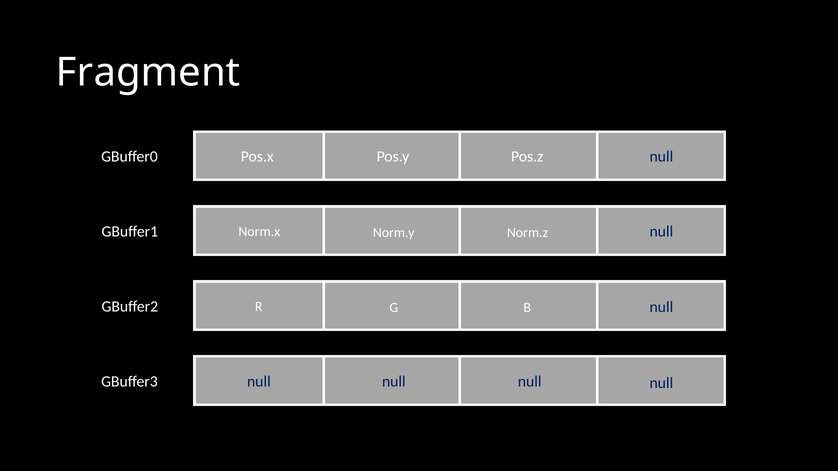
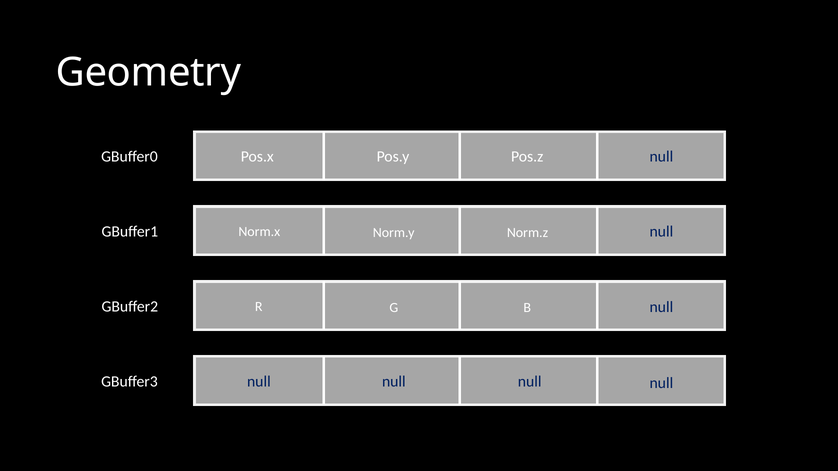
Fragment: Fragment -> Geometry
